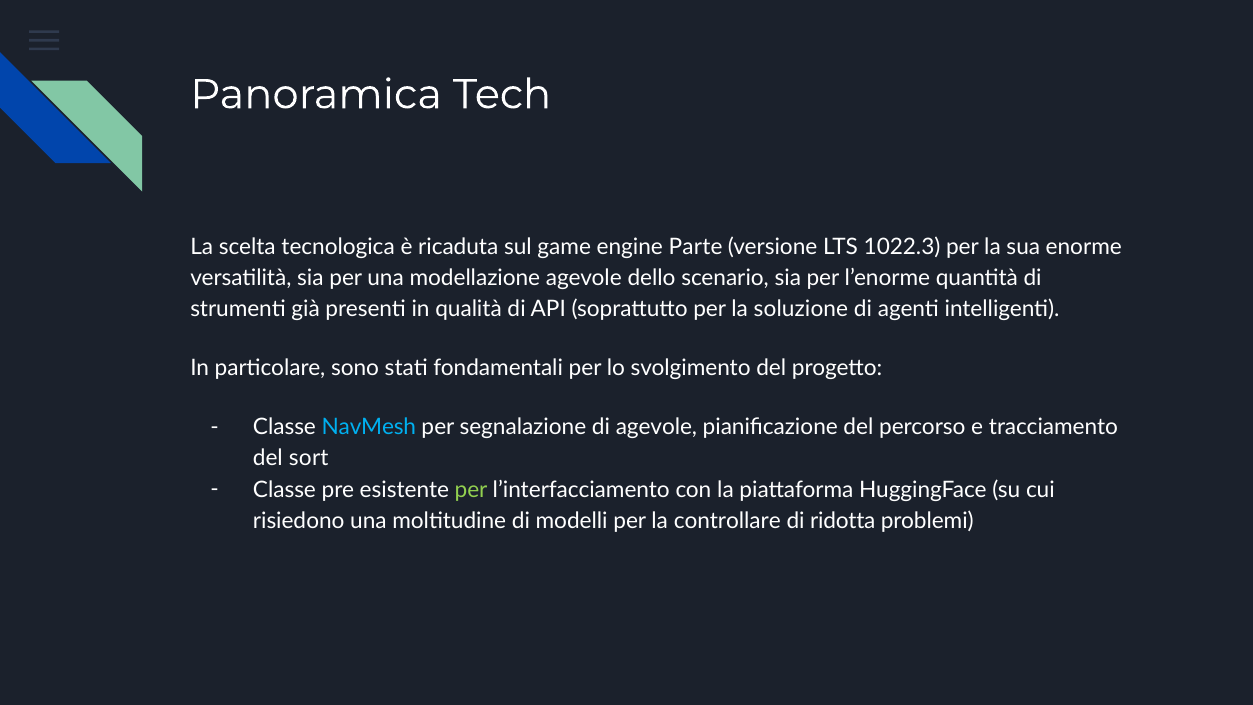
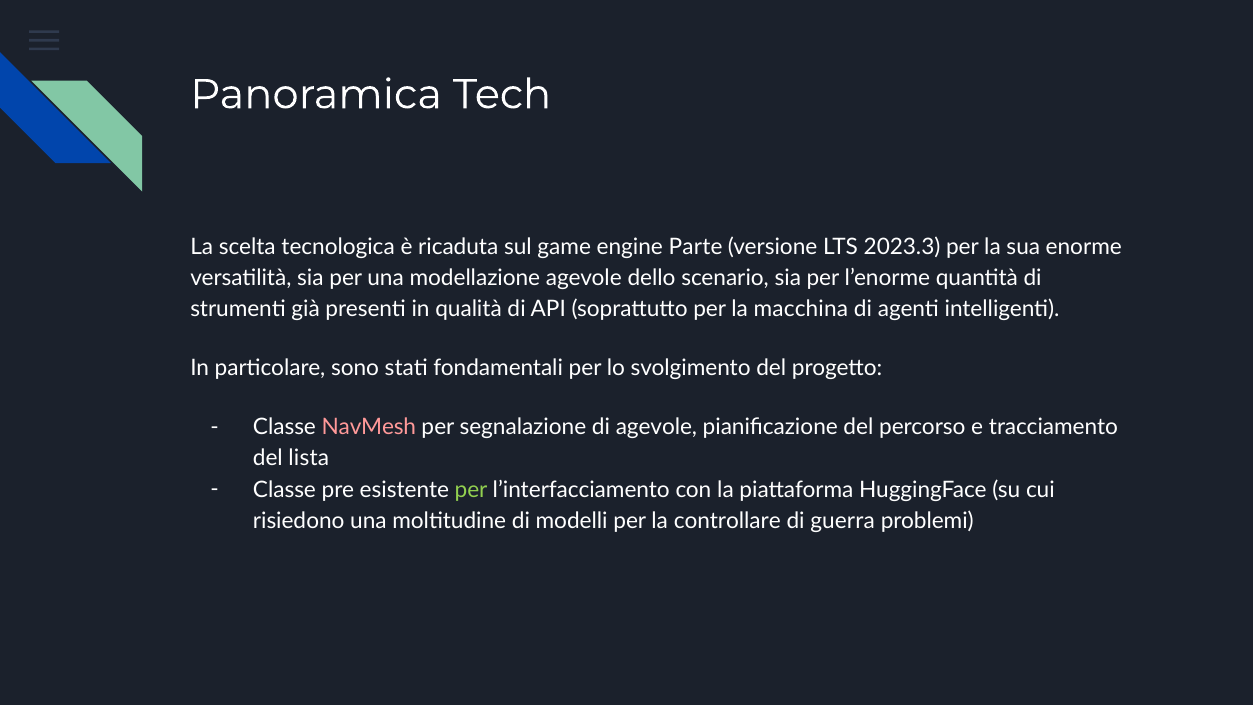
1022.3: 1022.3 -> 2023.3
soluzione: soluzione -> macchina
NavMesh colour: light blue -> pink
sort: sort -> lista
ridotta: ridotta -> guerra
